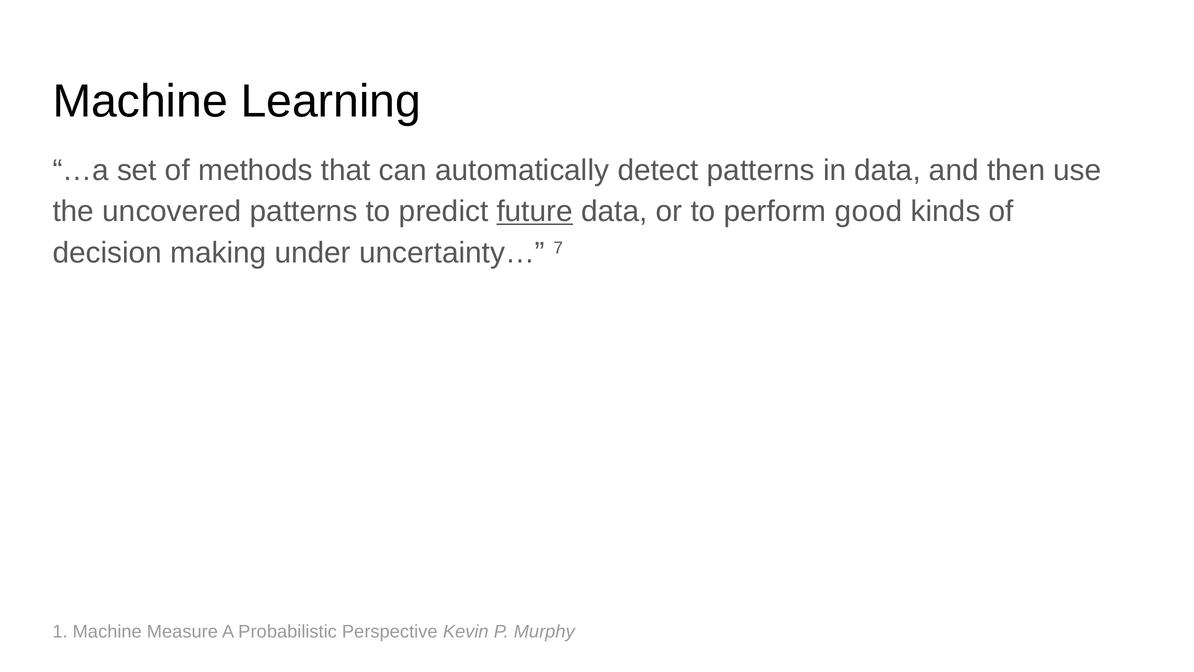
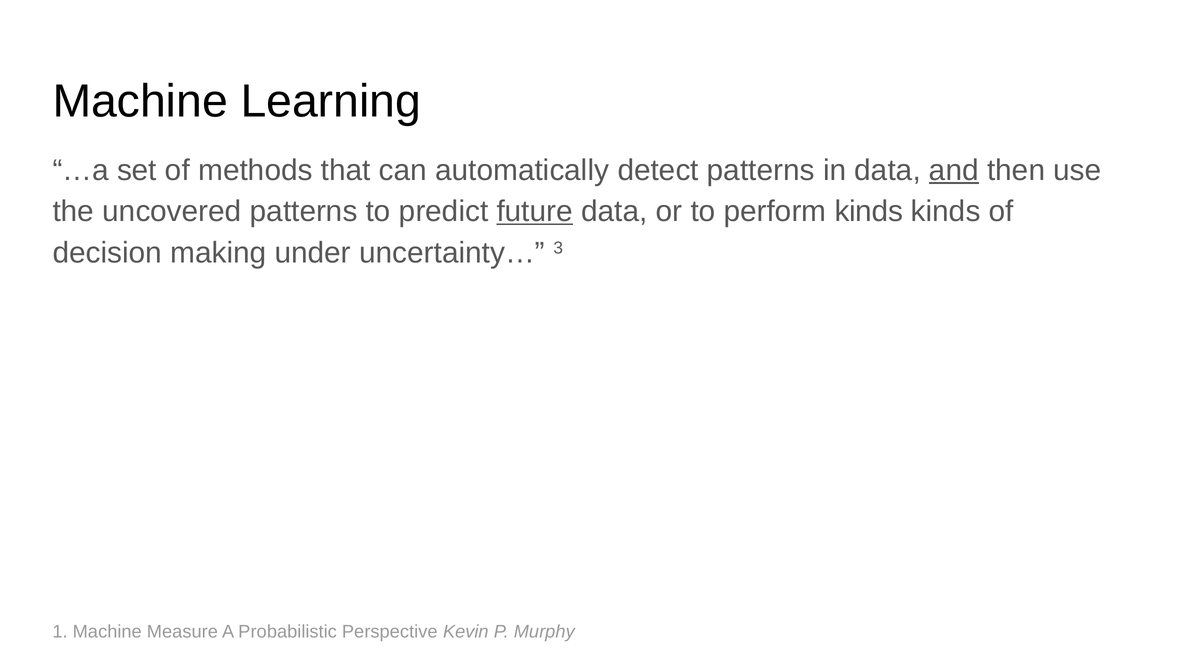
and underline: none -> present
perform good: good -> kinds
7: 7 -> 3
